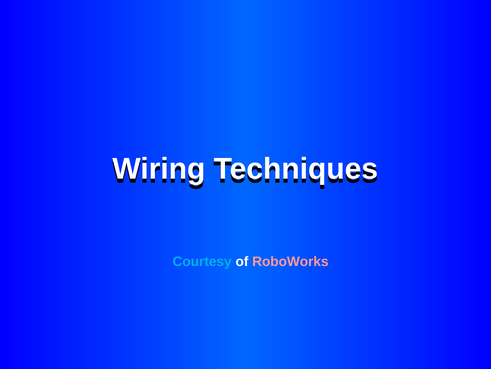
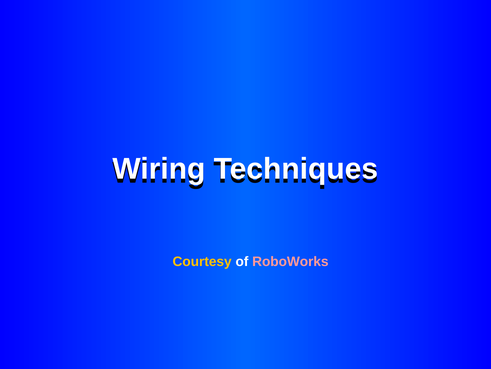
Courtesy colour: light blue -> yellow
